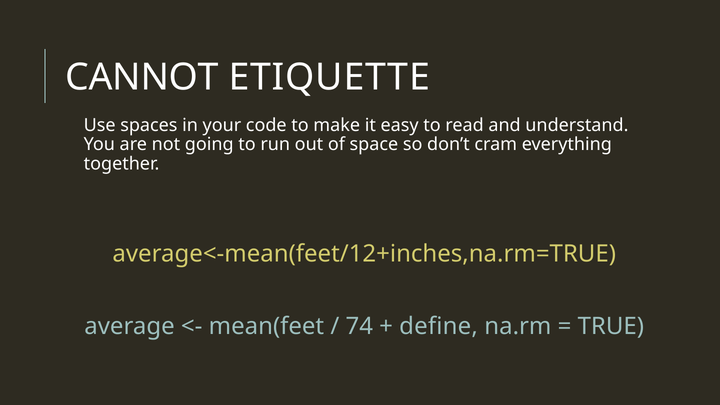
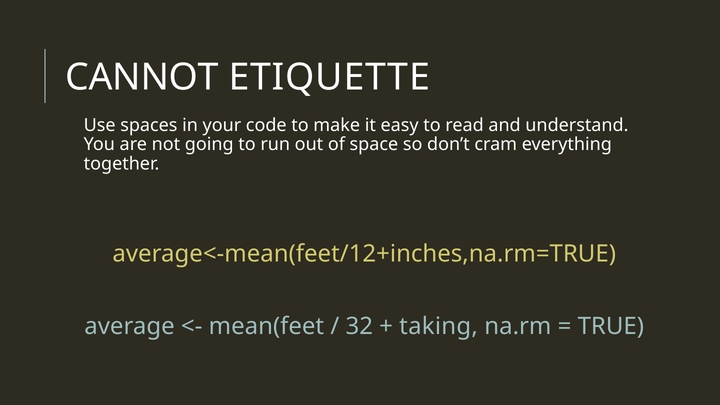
74: 74 -> 32
define: define -> taking
